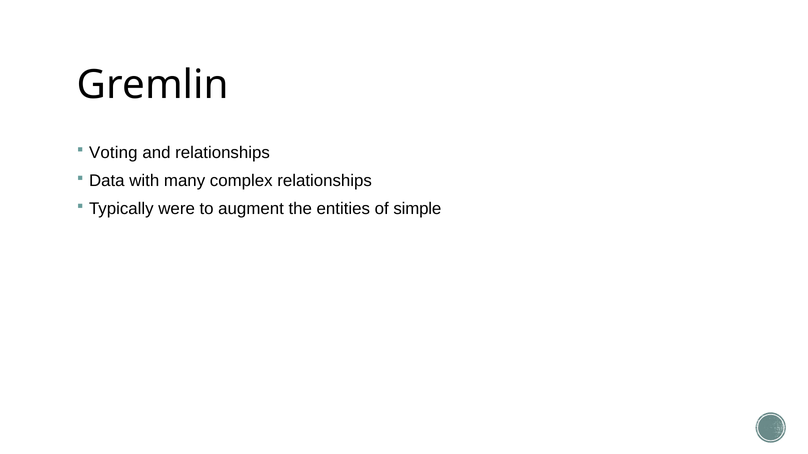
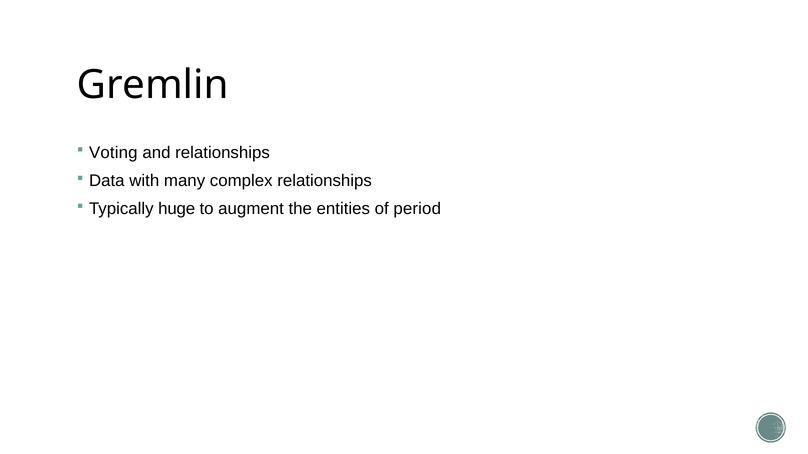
were: were -> huge
simple: simple -> period
